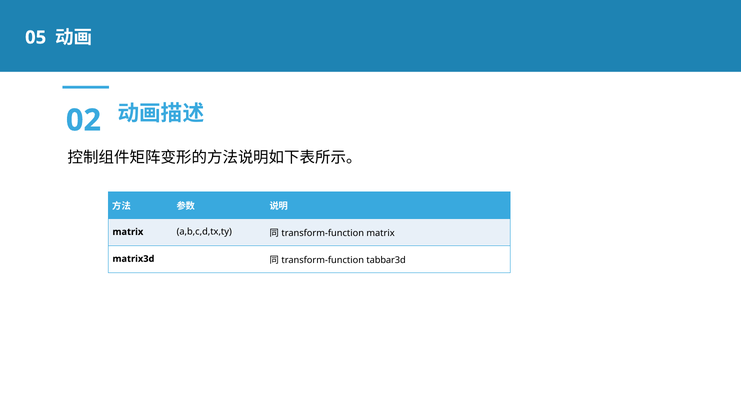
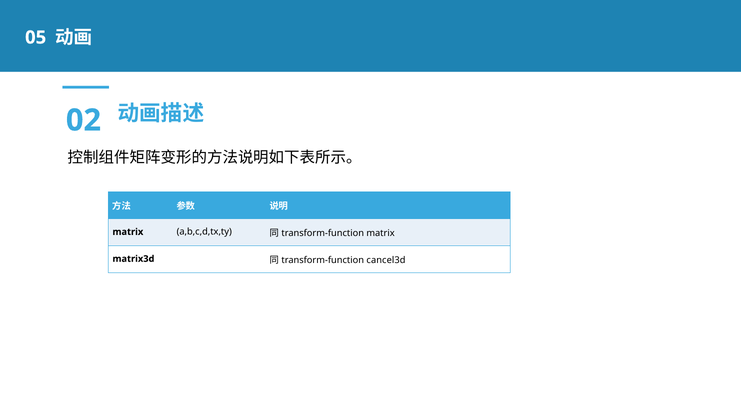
tabbar3d: tabbar3d -> cancel3d
